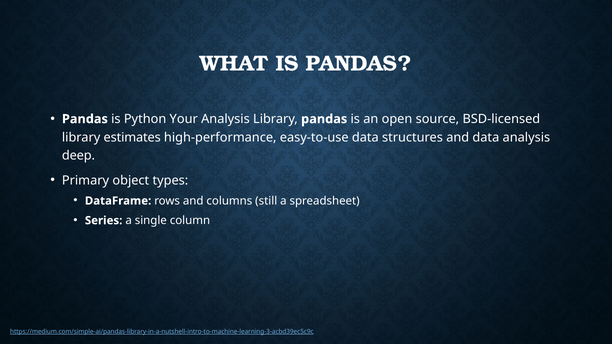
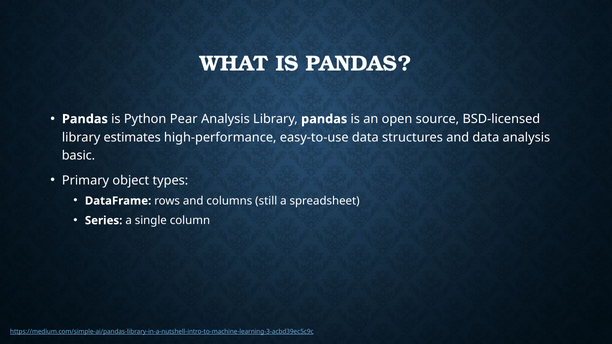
Your: Your -> Pear
deep: deep -> basic
